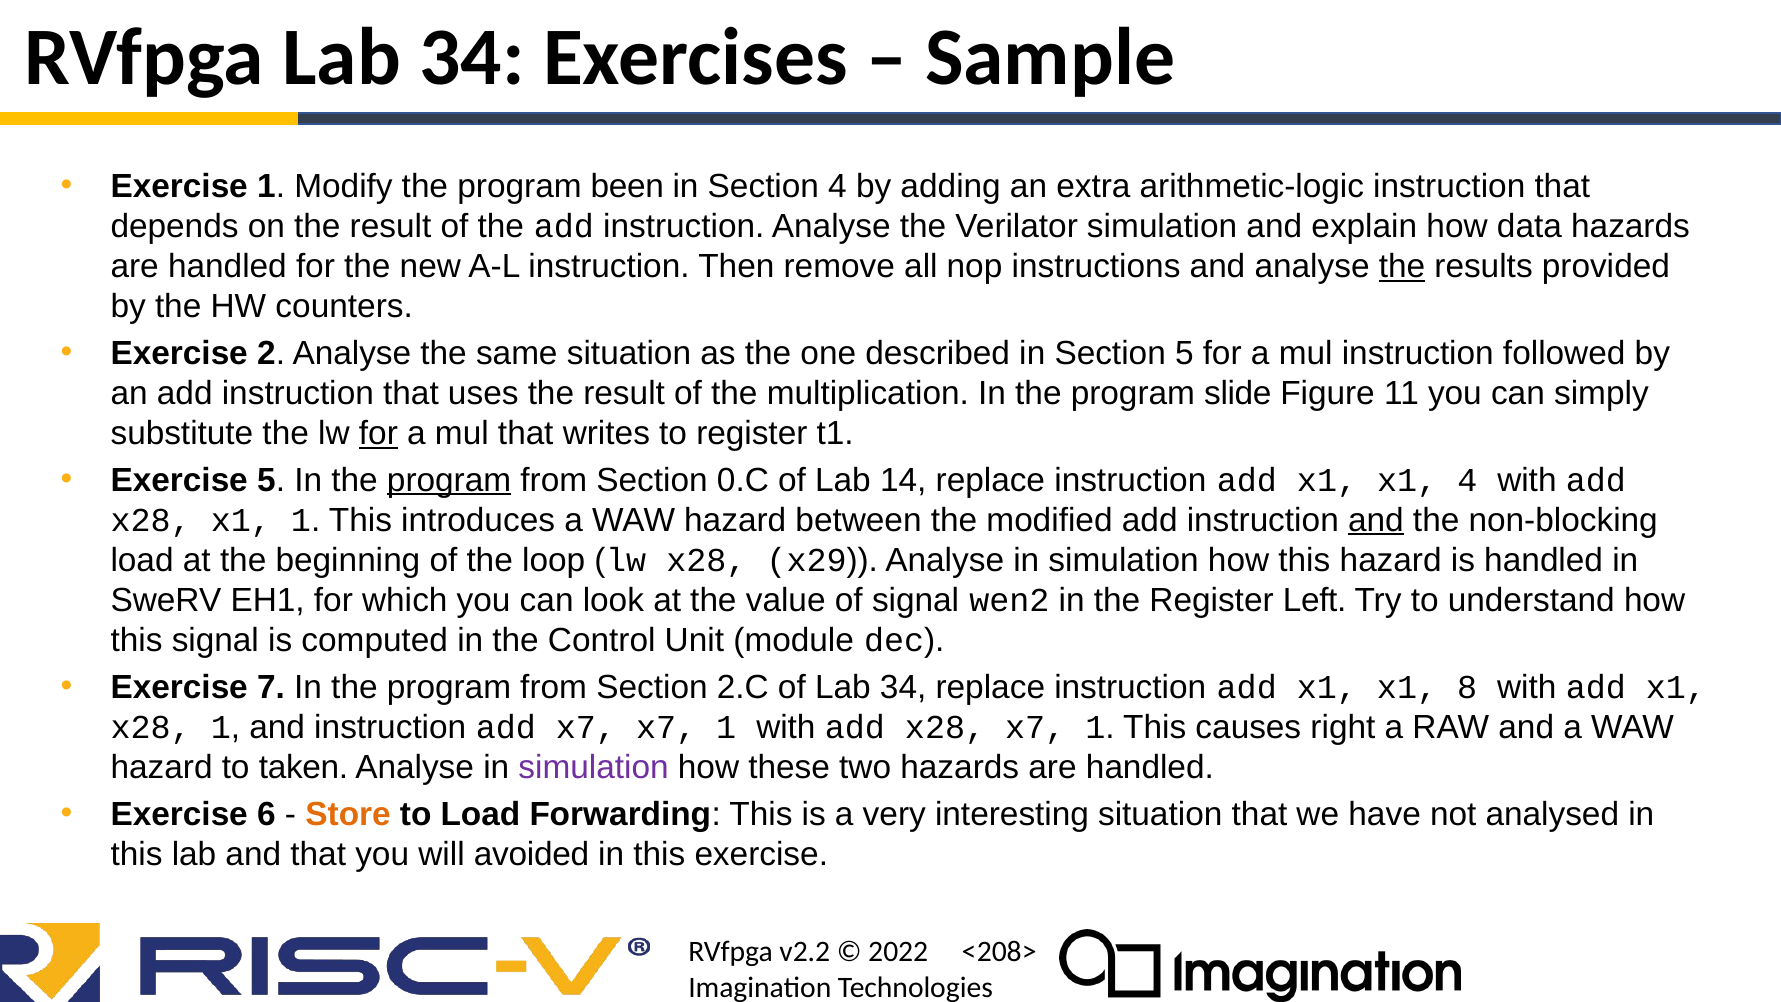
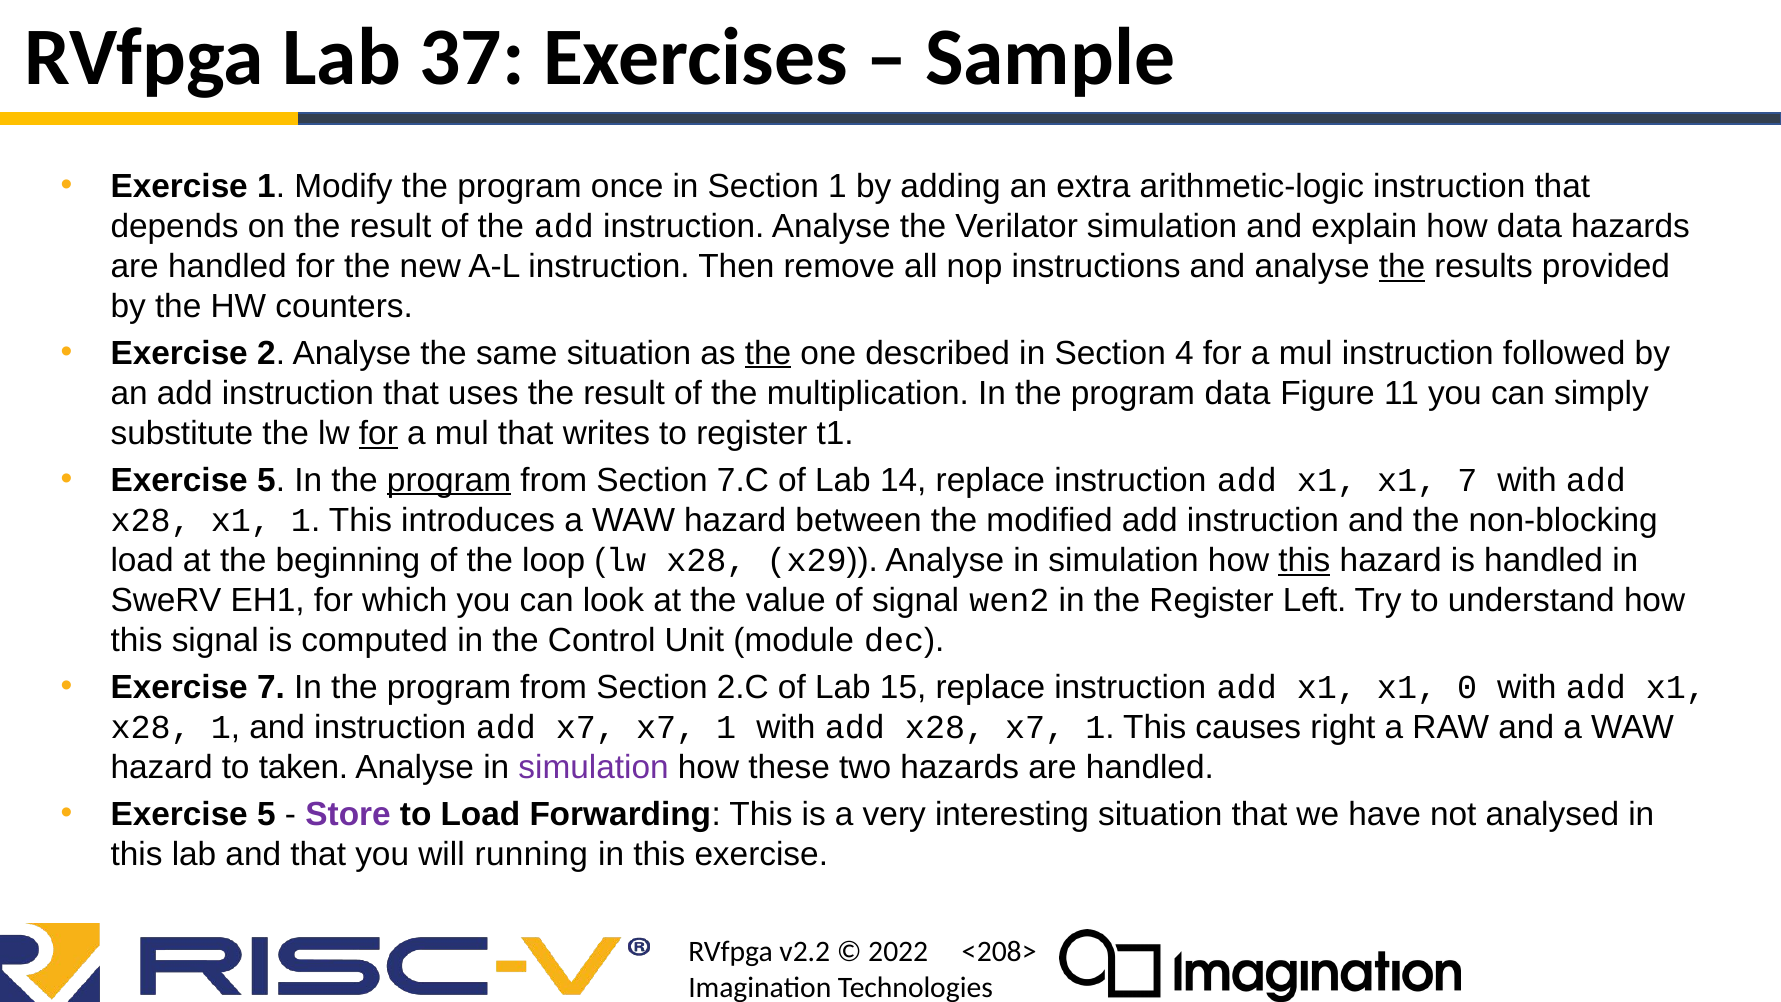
RVfpga Lab 34: 34 -> 37
been: been -> once
Section 4: 4 -> 1
the at (768, 353) underline: none -> present
Section 5: 5 -> 4
program slide: slide -> data
0.C: 0.C -> 7.C
x1 4: 4 -> 7
and at (1376, 520) underline: present -> none
this at (1304, 560) underline: none -> present
of Lab 34: 34 -> 15
8: 8 -> 0
6 at (266, 814): 6 -> 5
Store colour: orange -> purple
avoided: avoided -> running
